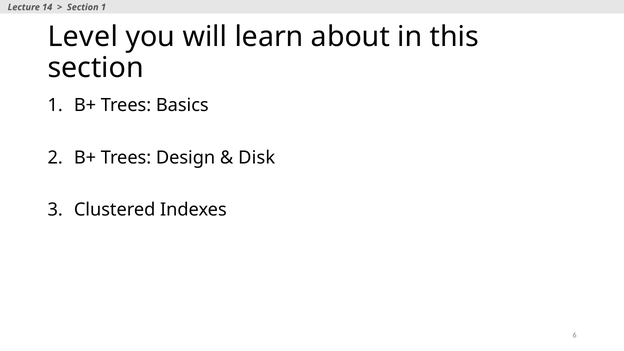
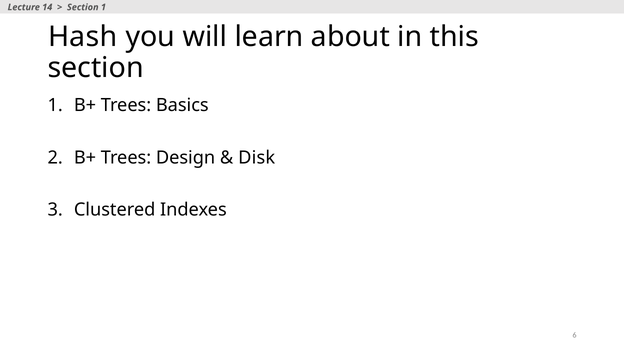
Level: Level -> Hash
